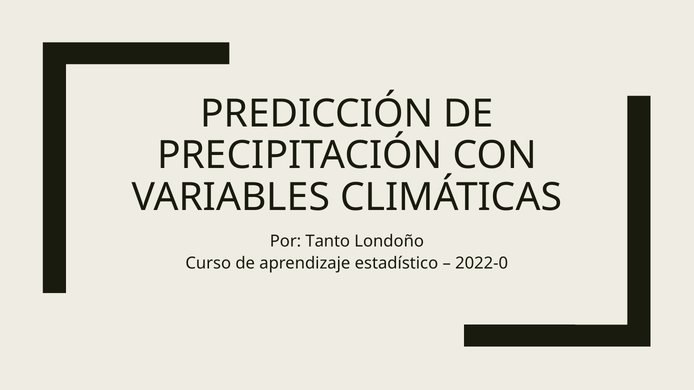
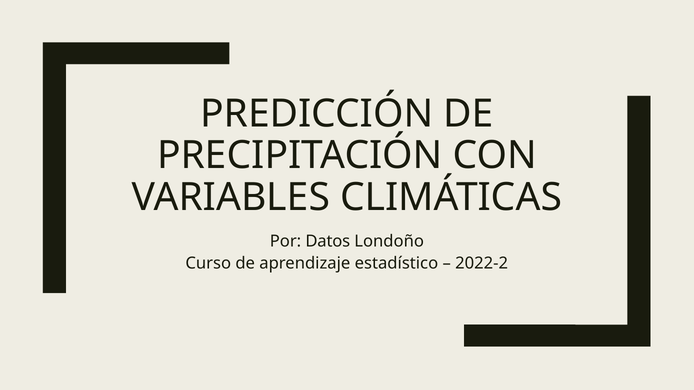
Tanto: Tanto -> Datos
2022-0: 2022-0 -> 2022-2
